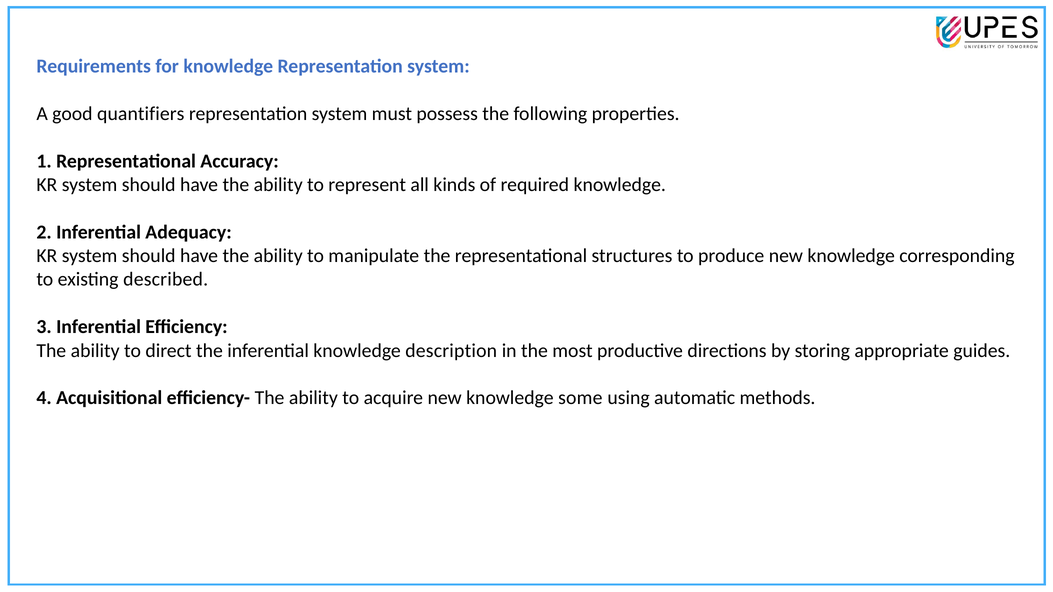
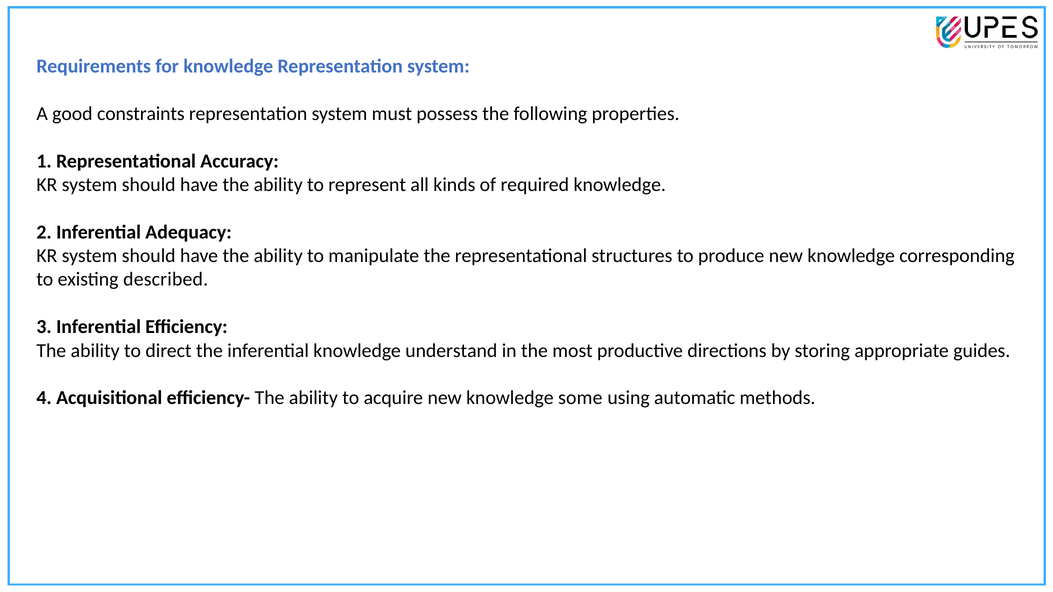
quantifiers: quantifiers -> constraints
description: description -> understand
